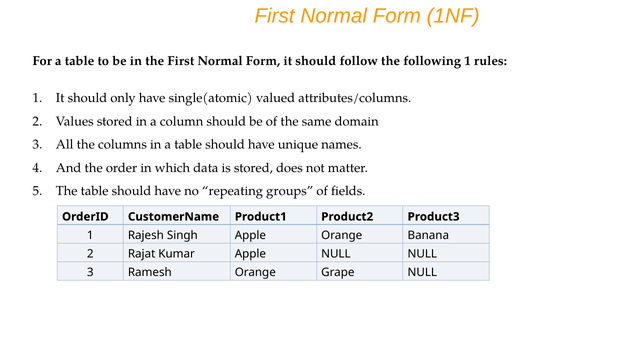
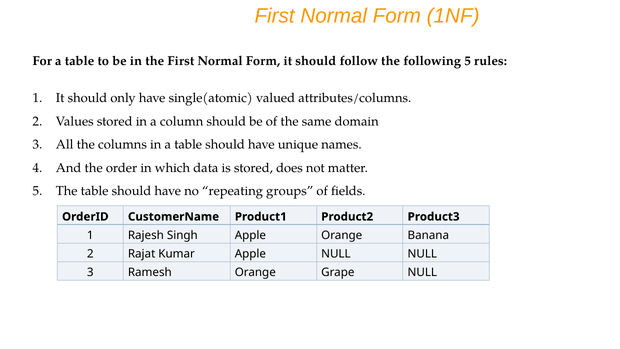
following 1: 1 -> 5
